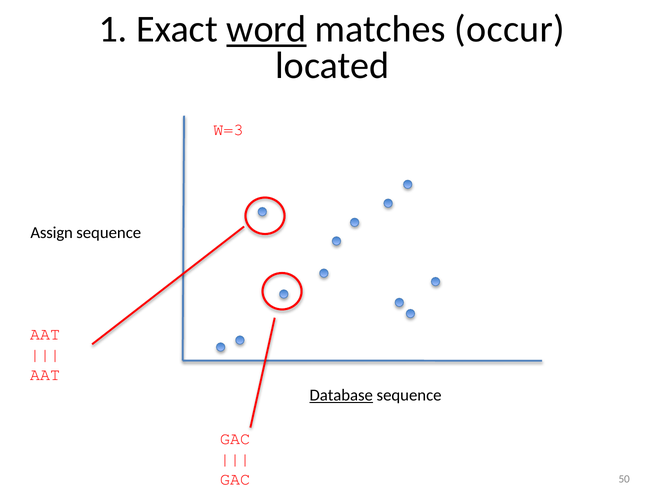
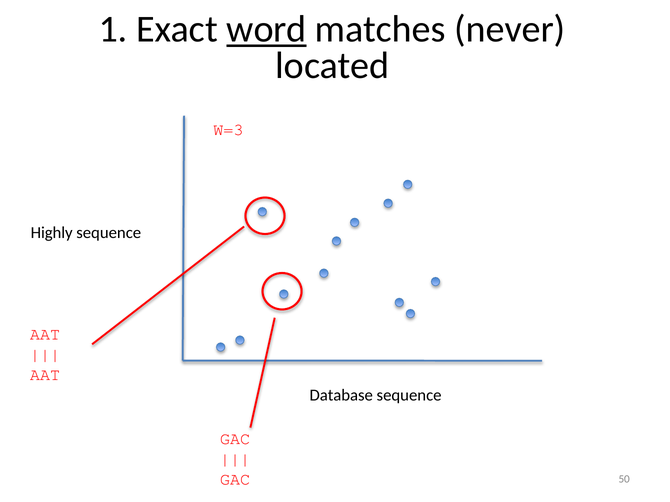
occur: occur -> never
Assign: Assign -> Highly
Database underline: present -> none
